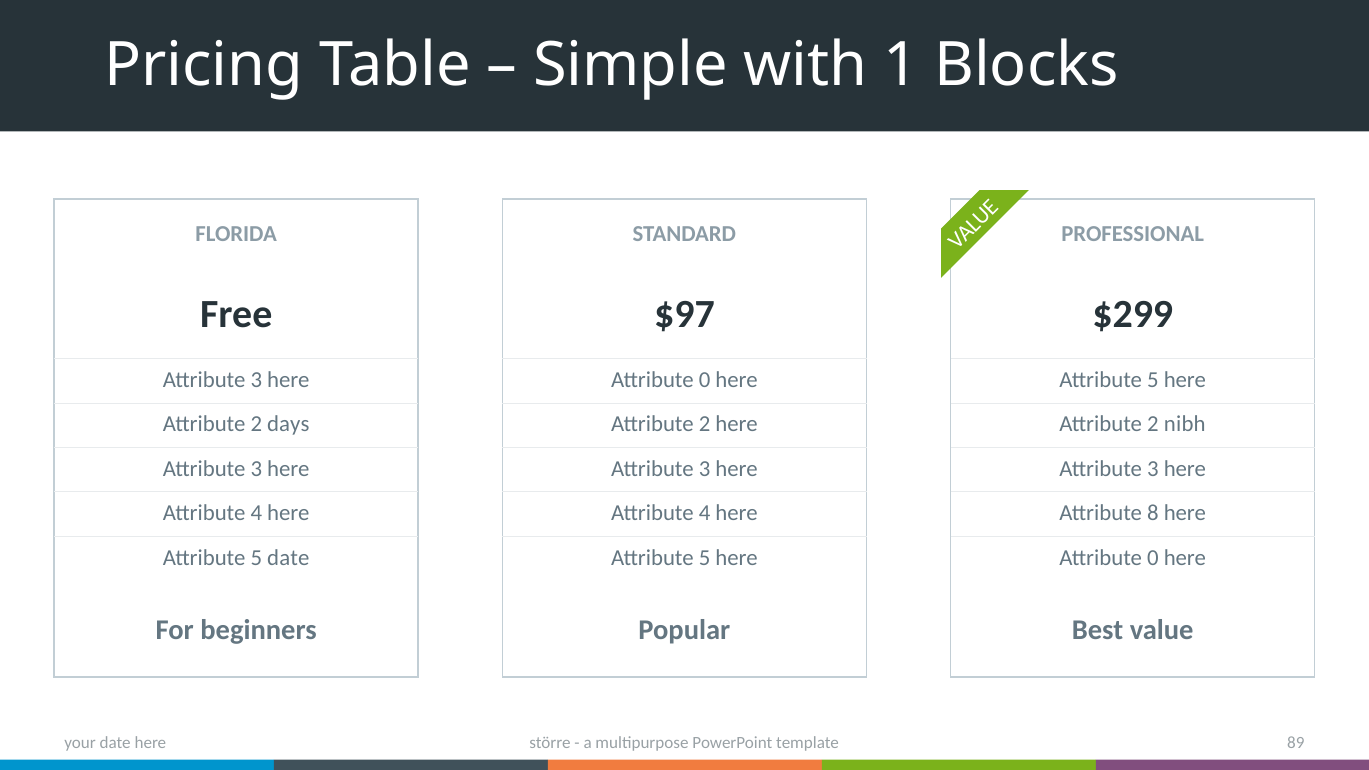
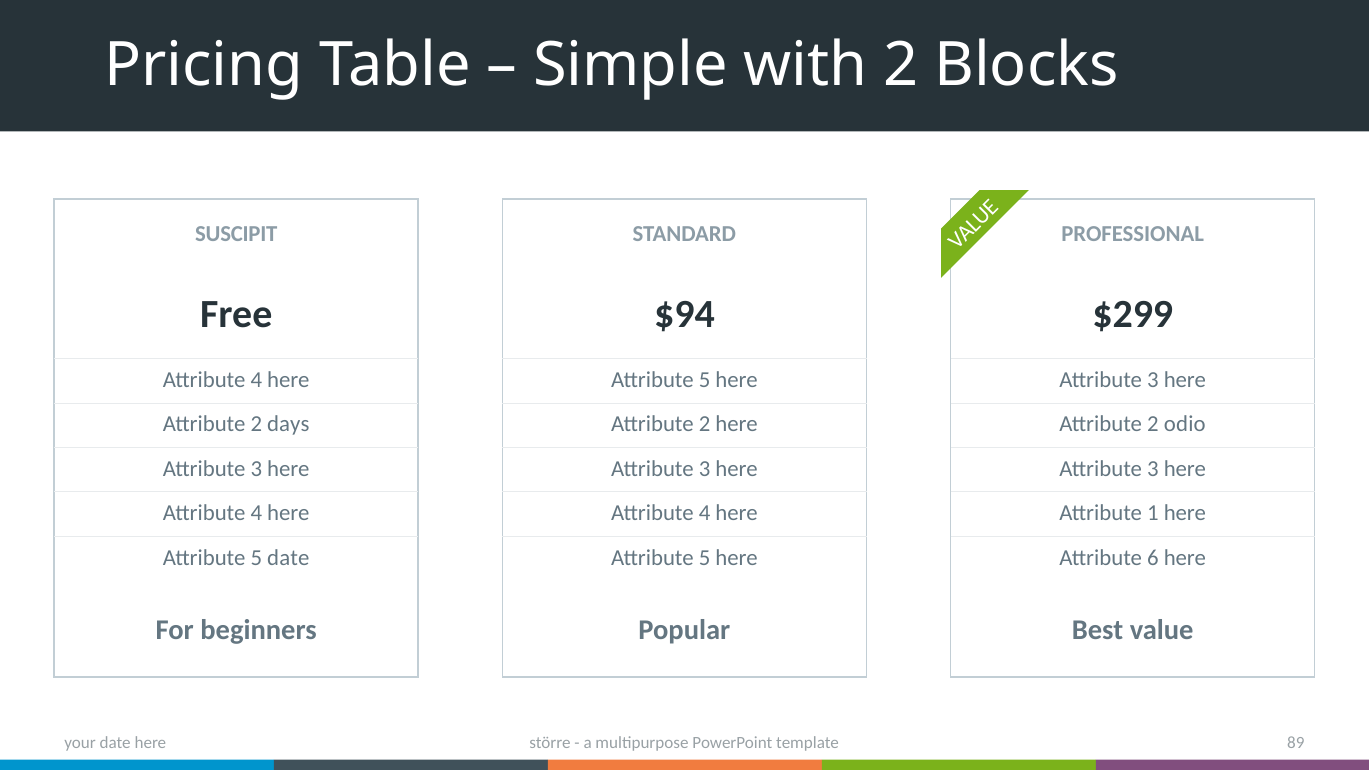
with 1: 1 -> 2
FLORIDA: FLORIDA -> SUSCIPIT
$97: $97 -> $94
3 at (256, 380): 3 -> 4
0 at (705, 380): 0 -> 5
5 at (1153, 380): 5 -> 3
nibh: nibh -> odio
8: 8 -> 1
0 at (1153, 558): 0 -> 6
